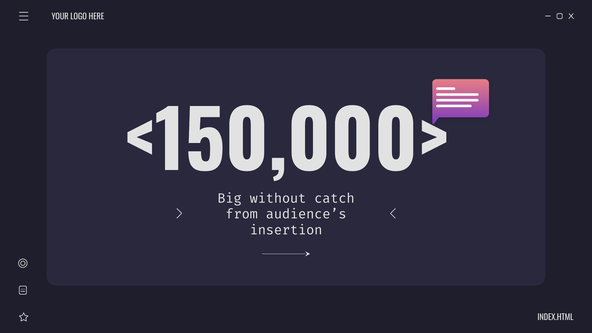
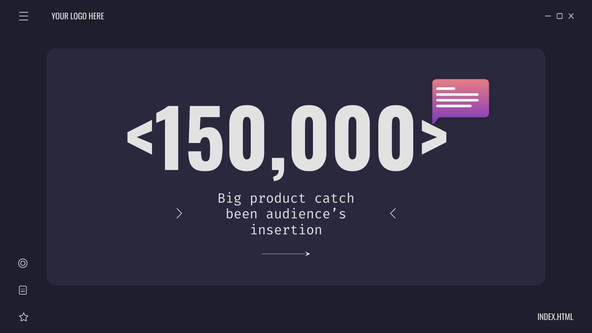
without: without -> product
from: from -> been
